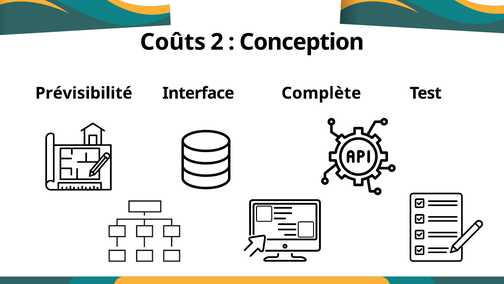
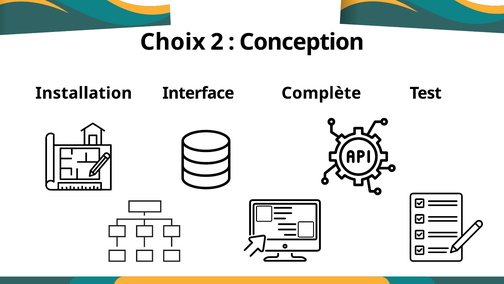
Coûts: Coûts -> Choix
Prévisibilité: Prévisibilité -> Installation
